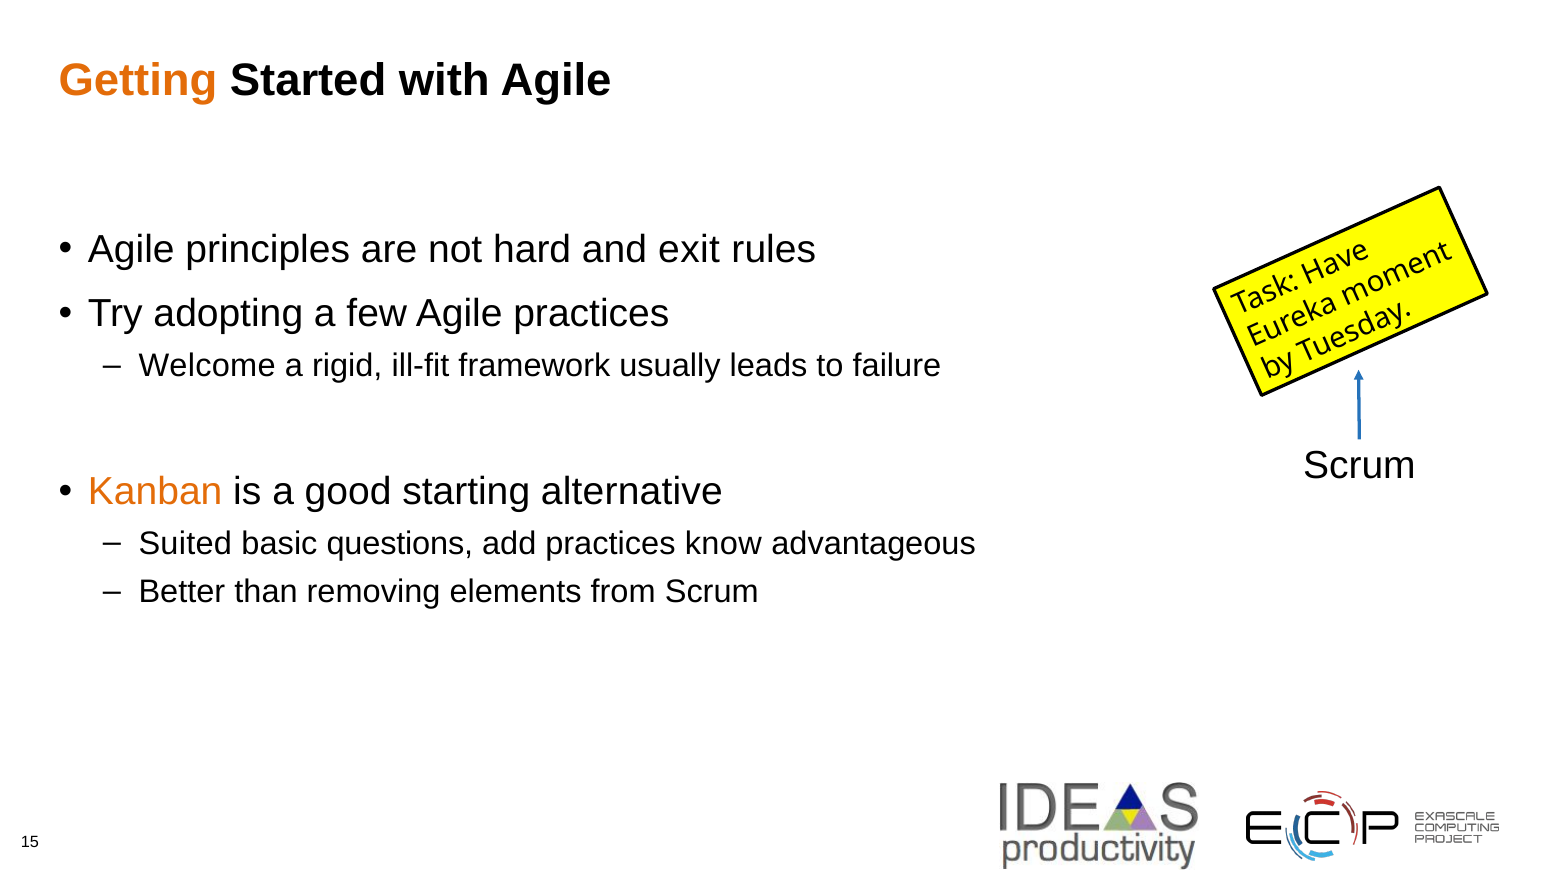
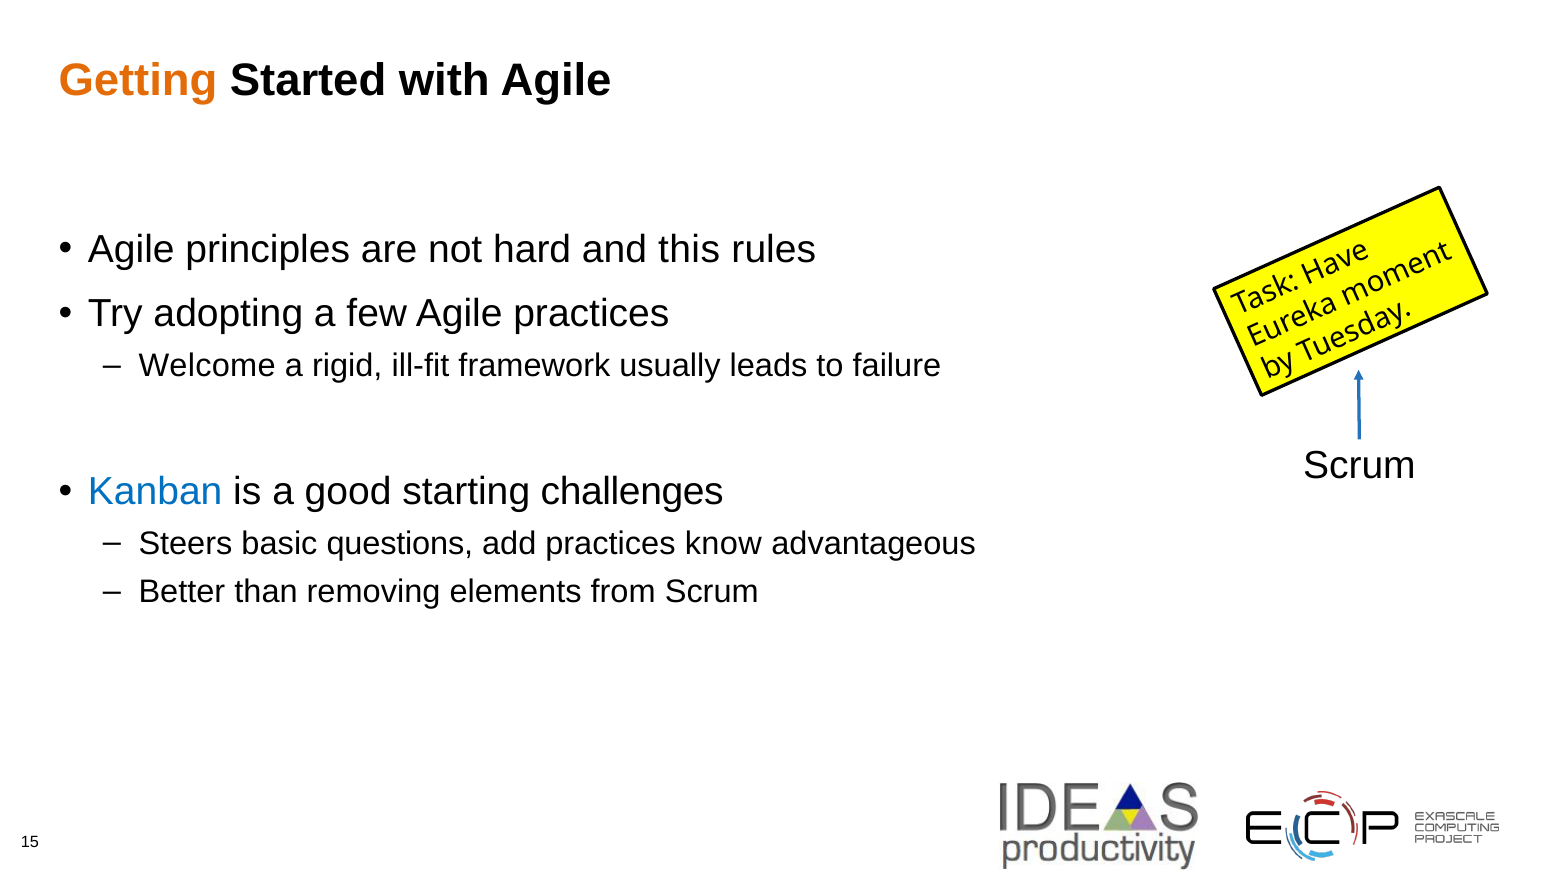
exit: exit -> this
Kanban colour: orange -> blue
alternative: alternative -> challenges
Suited: Suited -> Steers
